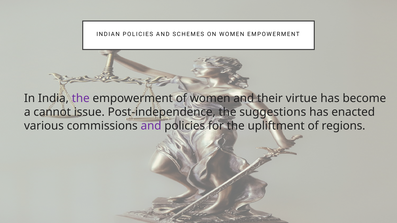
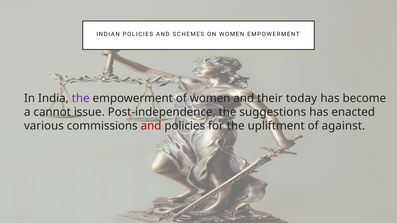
virtue: virtue -> today
and at (151, 126) colour: purple -> red
regions: regions -> against
